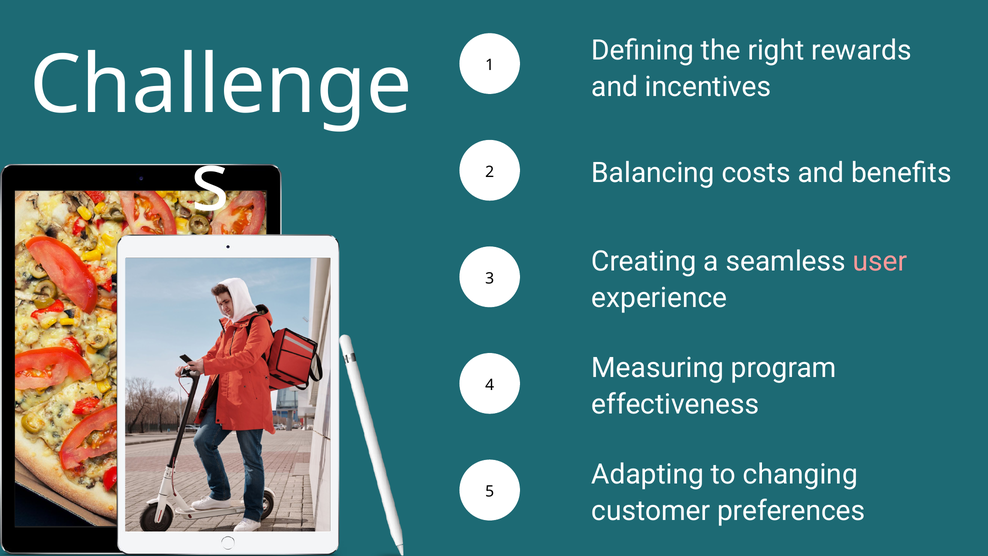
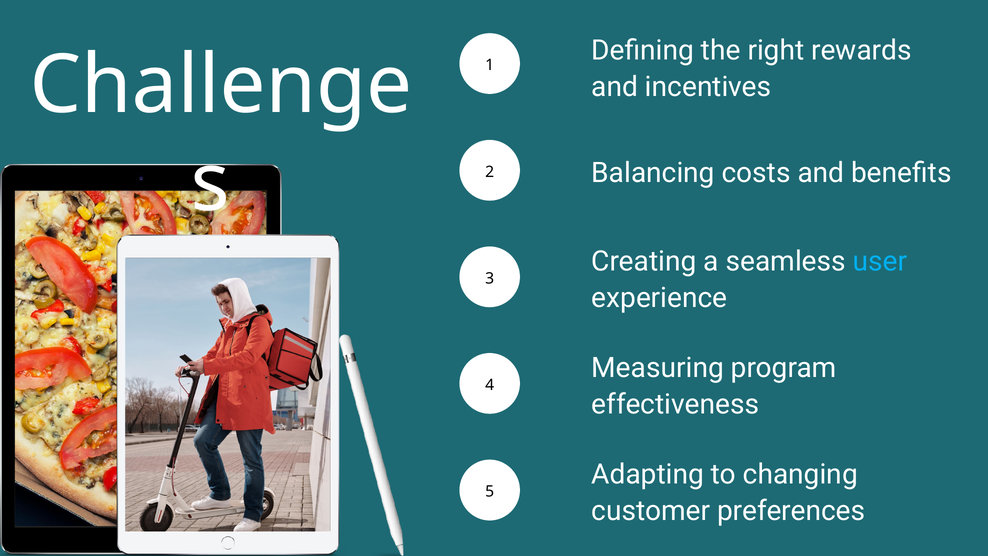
user colour: pink -> light blue
